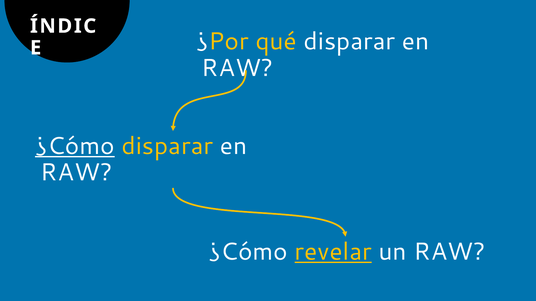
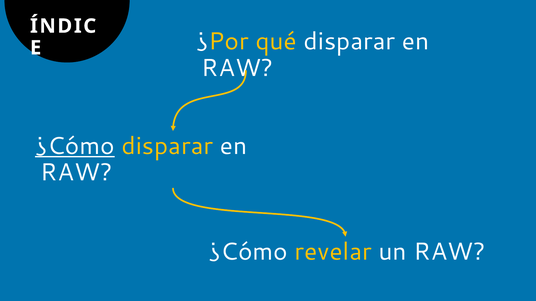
revelar underline: present -> none
